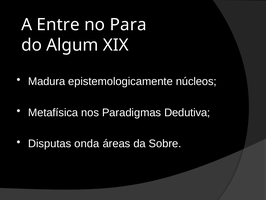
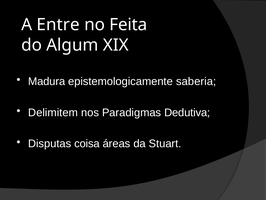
Para: Para -> Feita
núcleos: núcleos -> saberia
Metafísica: Metafísica -> Delimitem
onda: onda -> coisa
Sobre: Sobre -> Stuart
